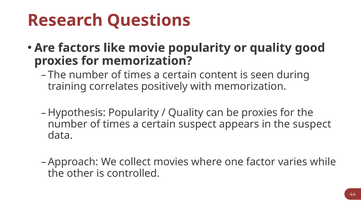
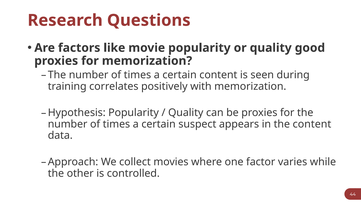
the suspect: suspect -> content
